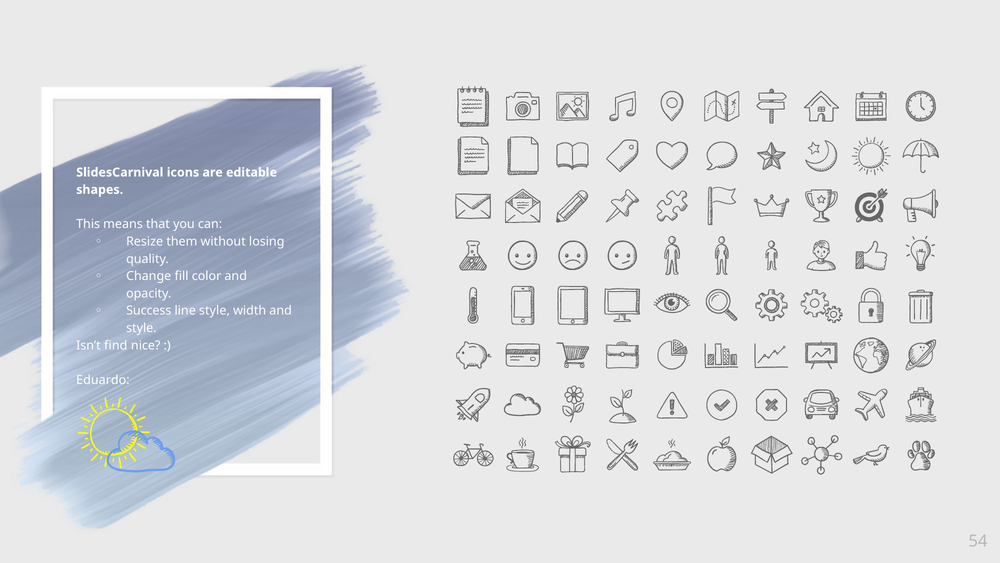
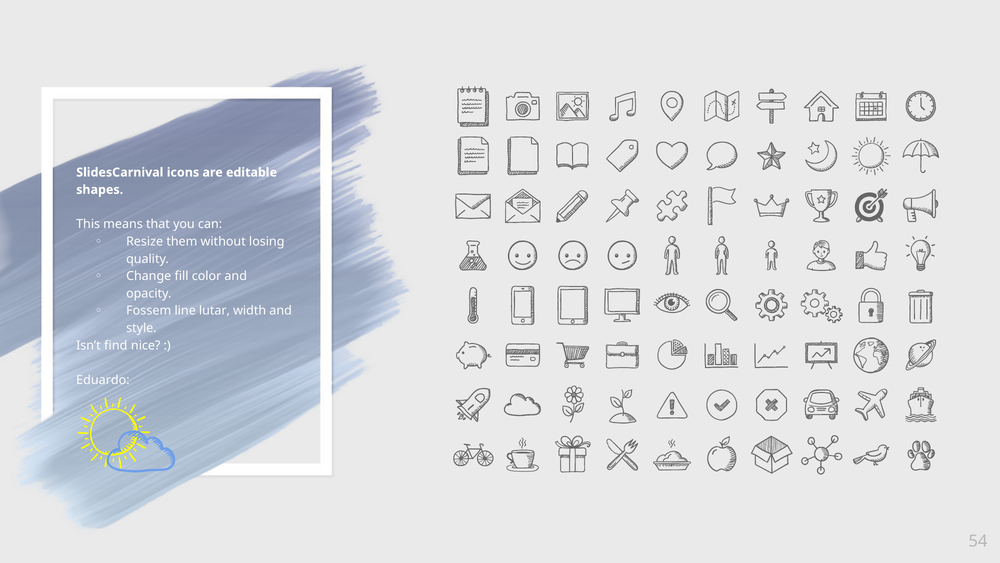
Success: Success -> Fossem
line style: style -> lutar
